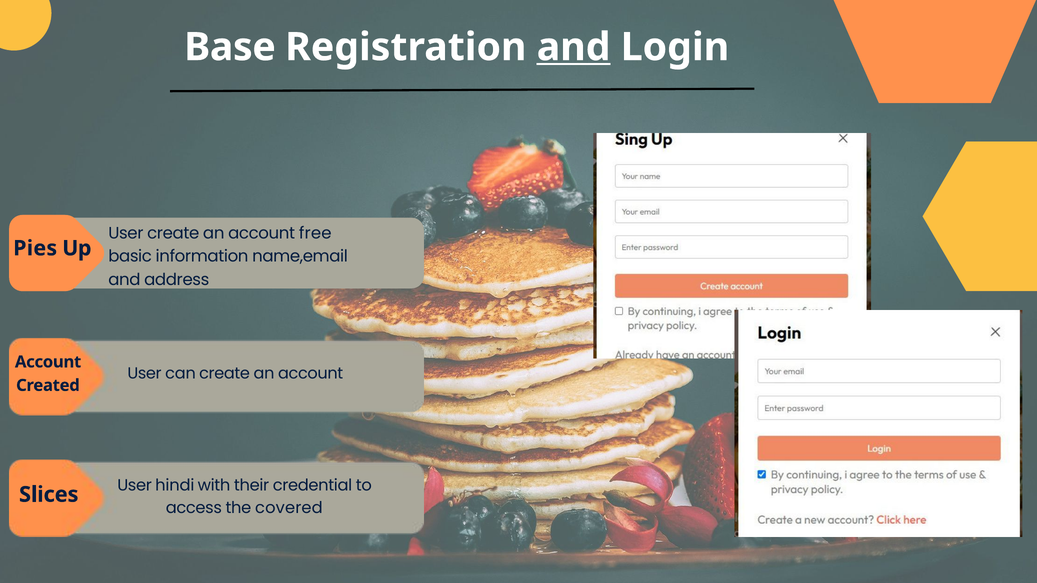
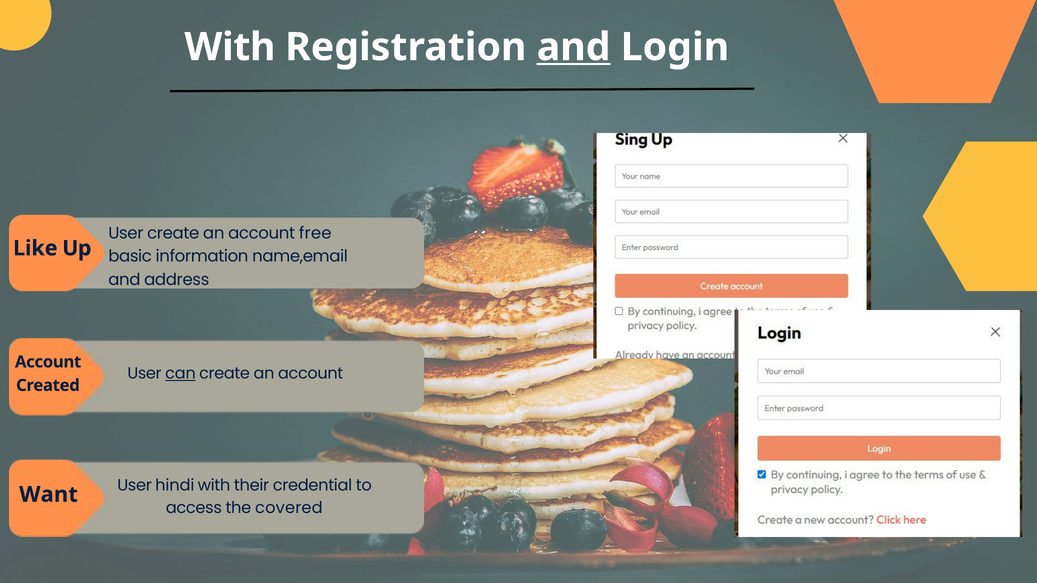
Base at (230, 47): Base -> With
Pies: Pies -> Like
can underline: none -> present
Slices: Slices -> Want
